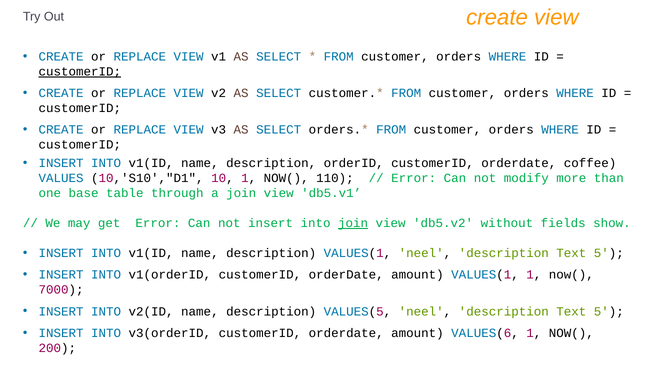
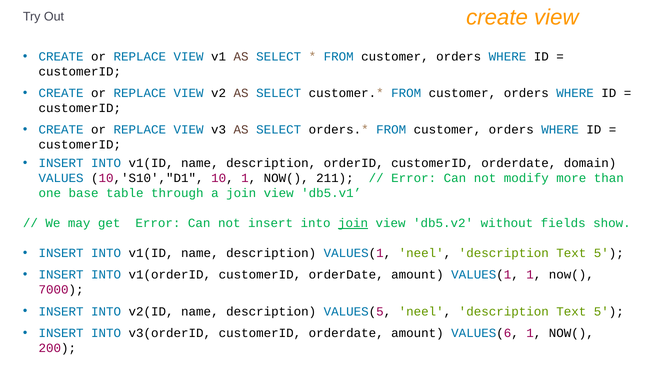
customerID at (80, 72) underline: present -> none
coffee: coffee -> domain
110: 110 -> 211
